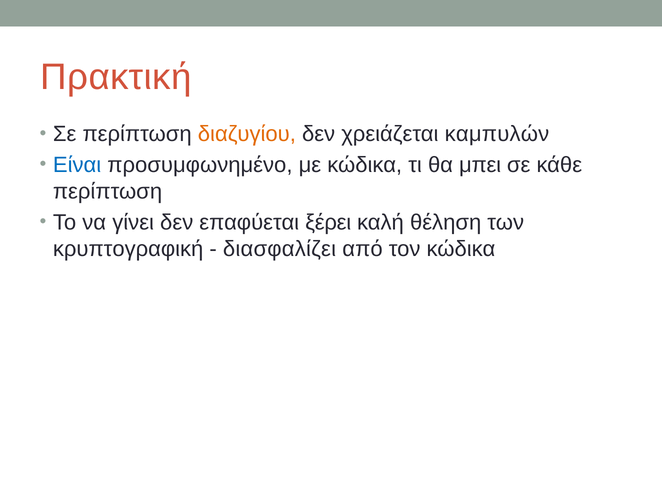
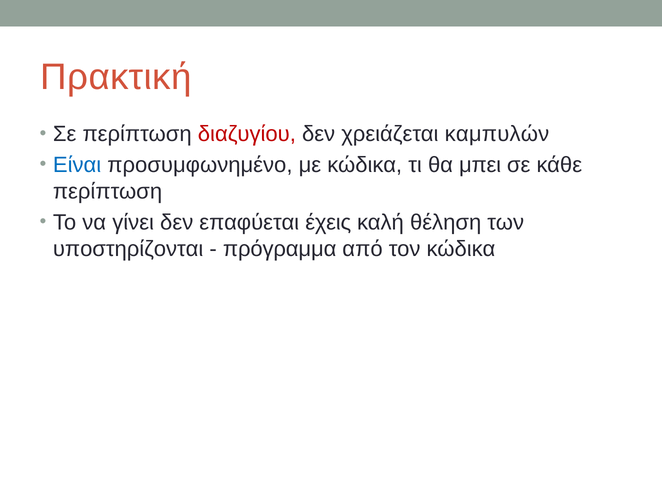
διαζυγίου colour: orange -> red
ξέρει: ξέρει -> έχεις
κρυπτογραφική: κρυπτογραφική -> υποστηρίζονται
διασφαλίζει: διασφαλίζει -> πρόγραμμα
